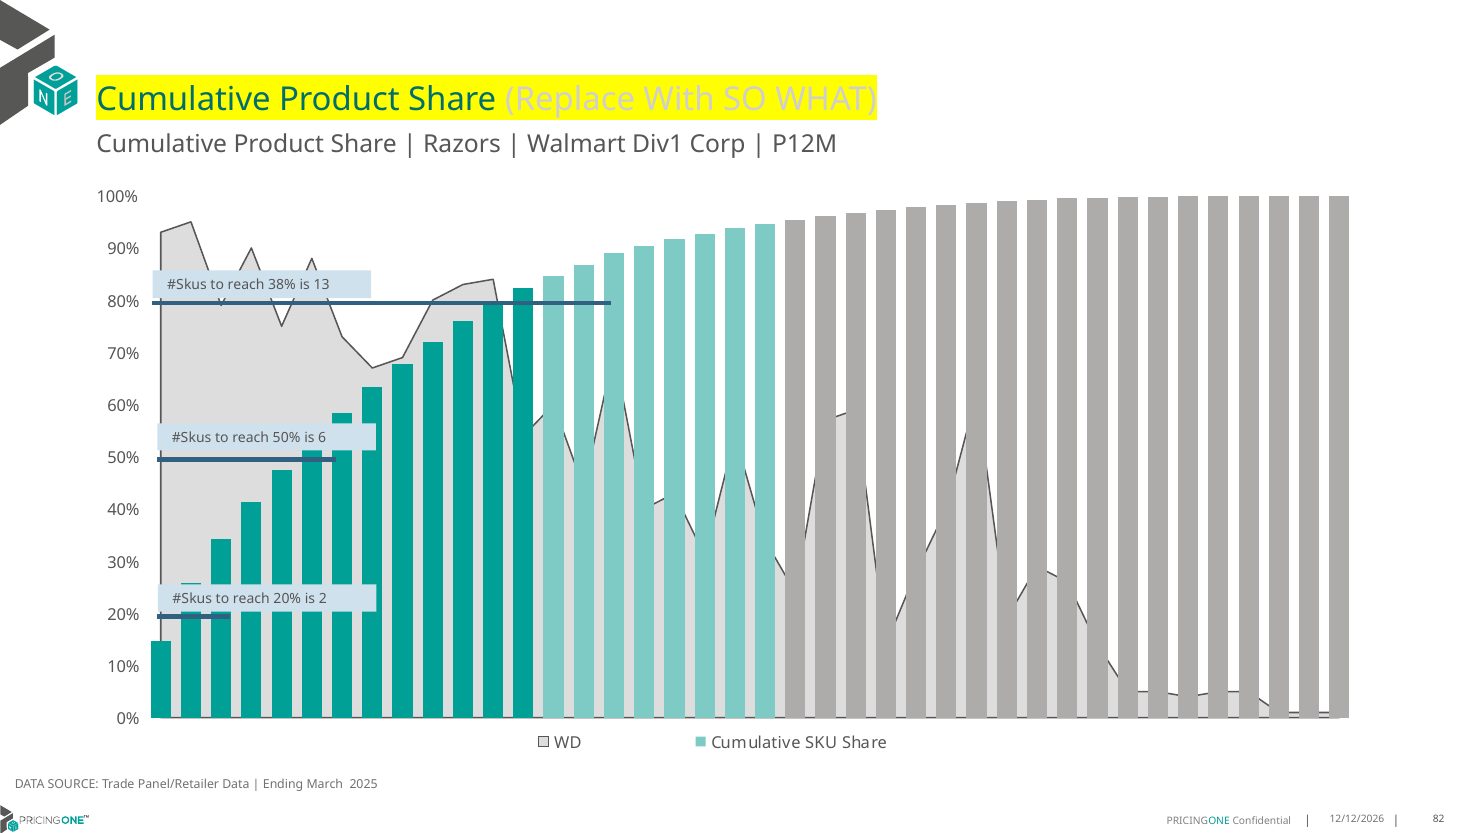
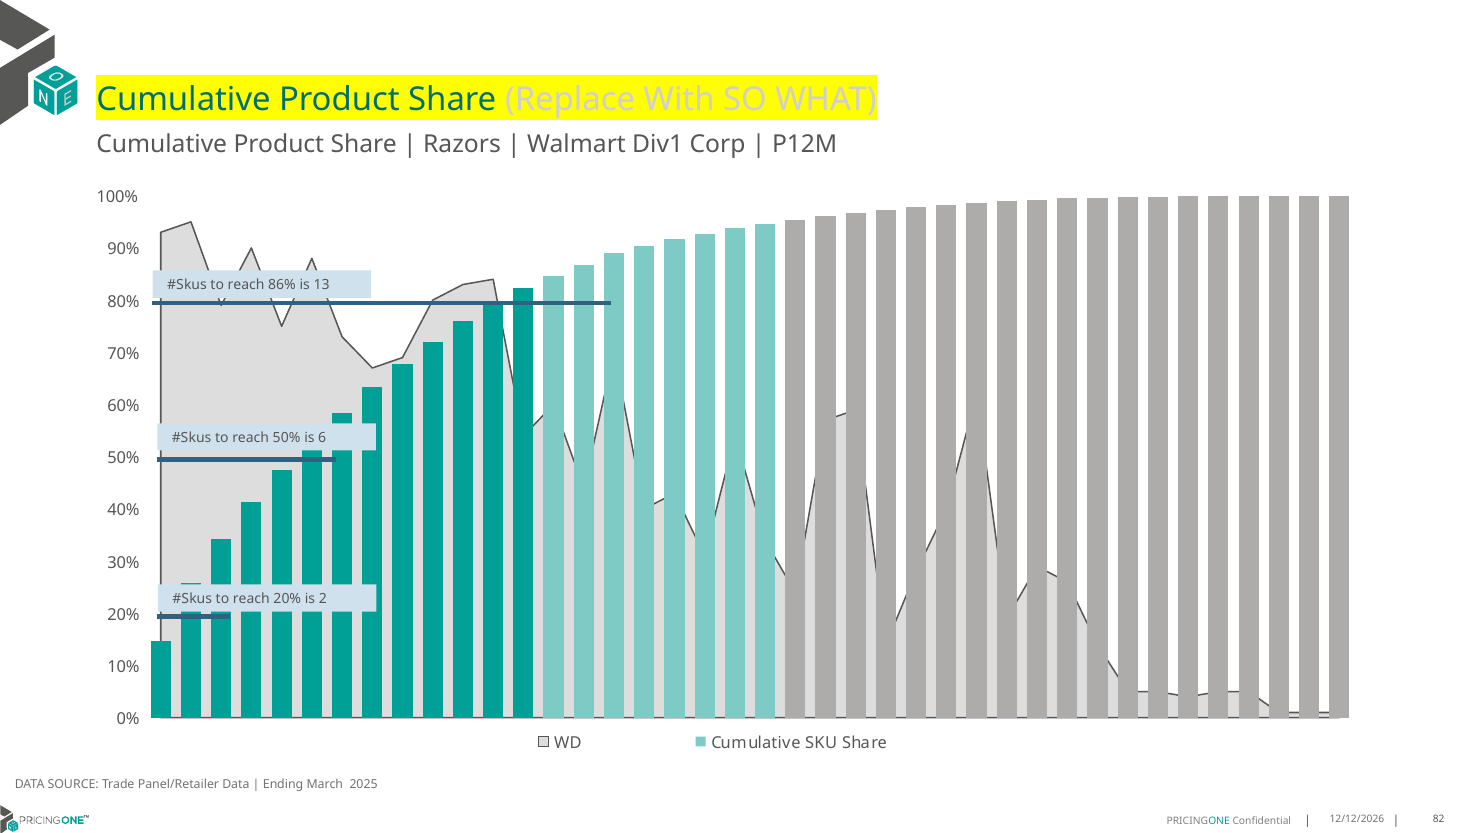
38%: 38% -> 86%
